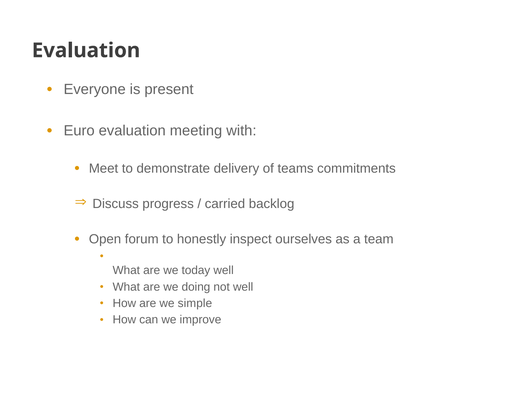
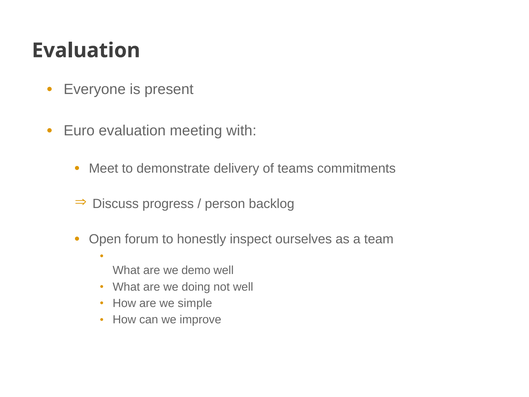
carried: carried -> person
today: today -> demo
